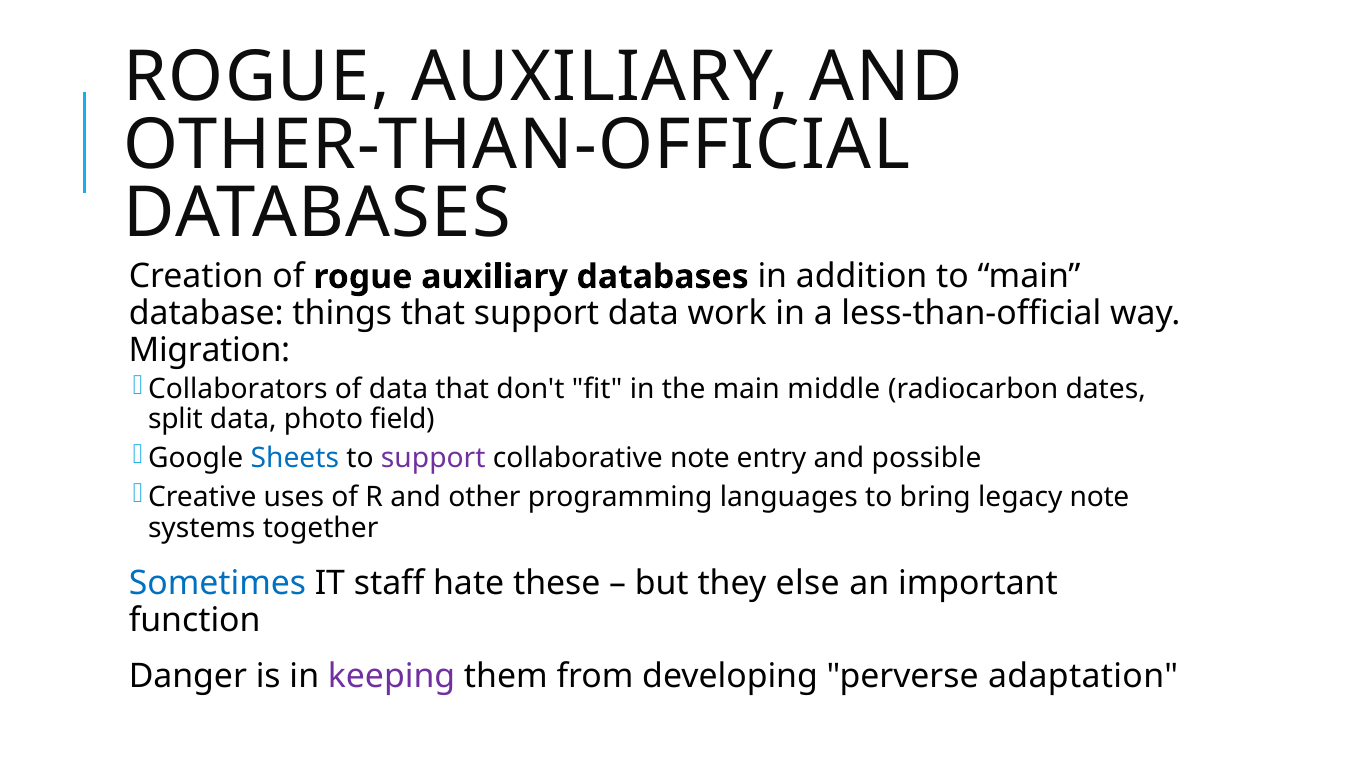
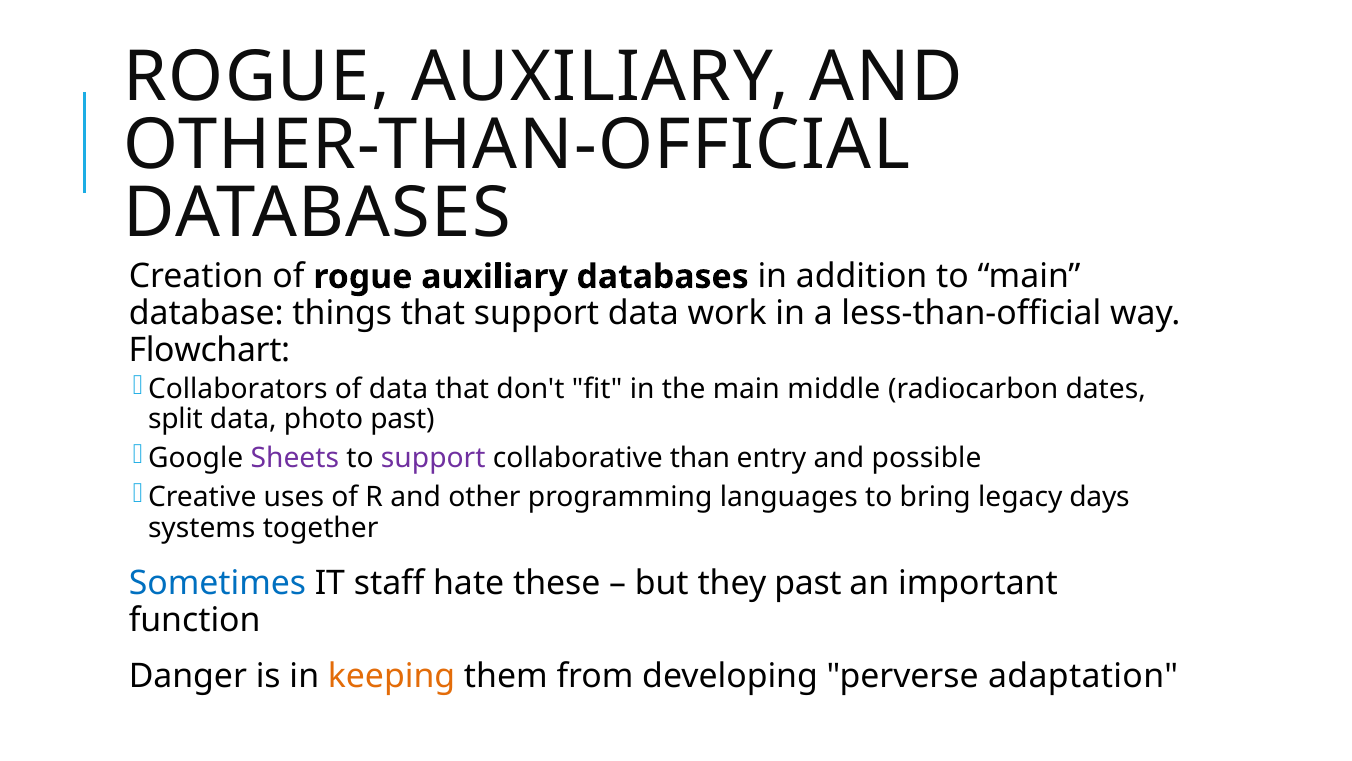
Migration: Migration -> Flowchart
photo field: field -> past
Sheets colour: blue -> purple
collaborative note: note -> than
legacy note: note -> days
they else: else -> past
keeping colour: purple -> orange
